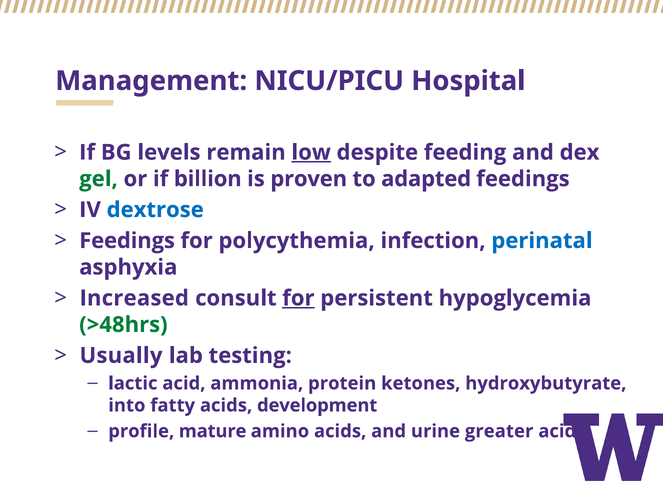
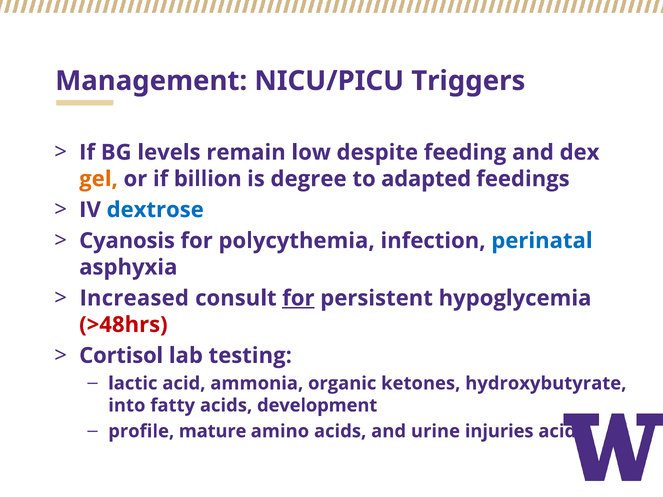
Hospital: Hospital -> Triggers
low underline: present -> none
gel colour: green -> orange
proven: proven -> degree
Feedings at (127, 241): Feedings -> Cyanosis
>48hrs colour: green -> red
Usually: Usually -> Cortisol
protein: protein -> organic
greater: greater -> injuries
